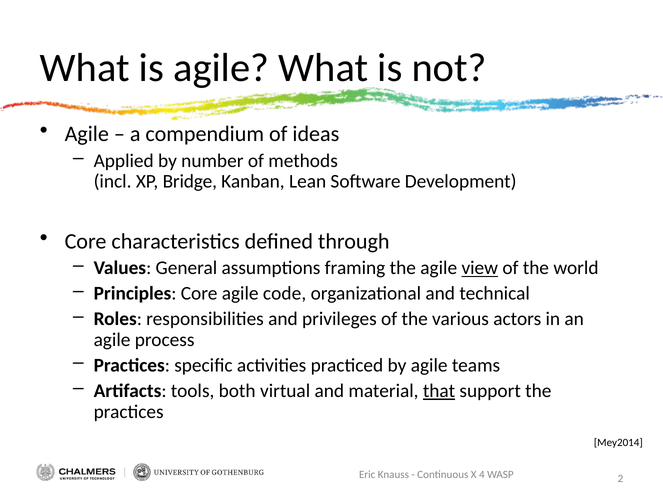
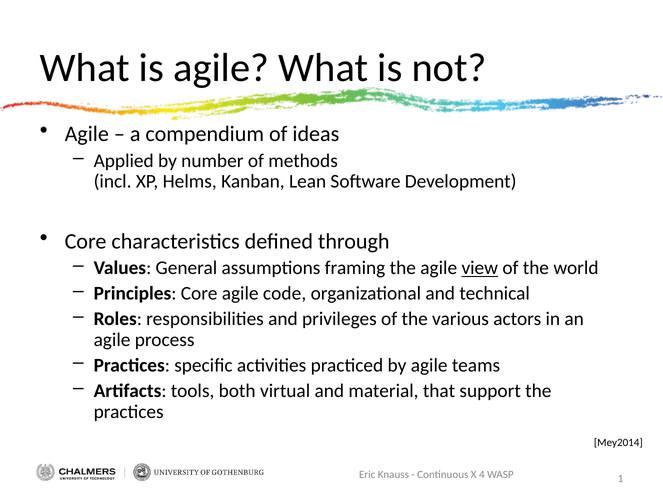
Bridge: Bridge -> Helms
that underline: present -> none
2: 2 -> 1
